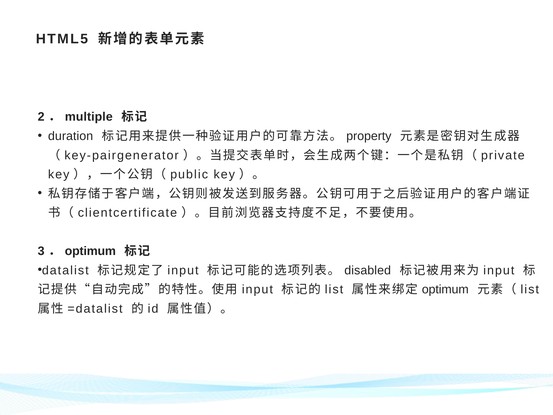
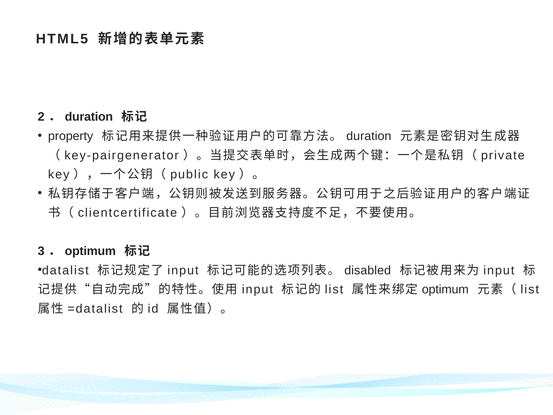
multiple at (89, 117): multiple -> duration
duration: duration -> property
property at (369, 136): property -> duration
